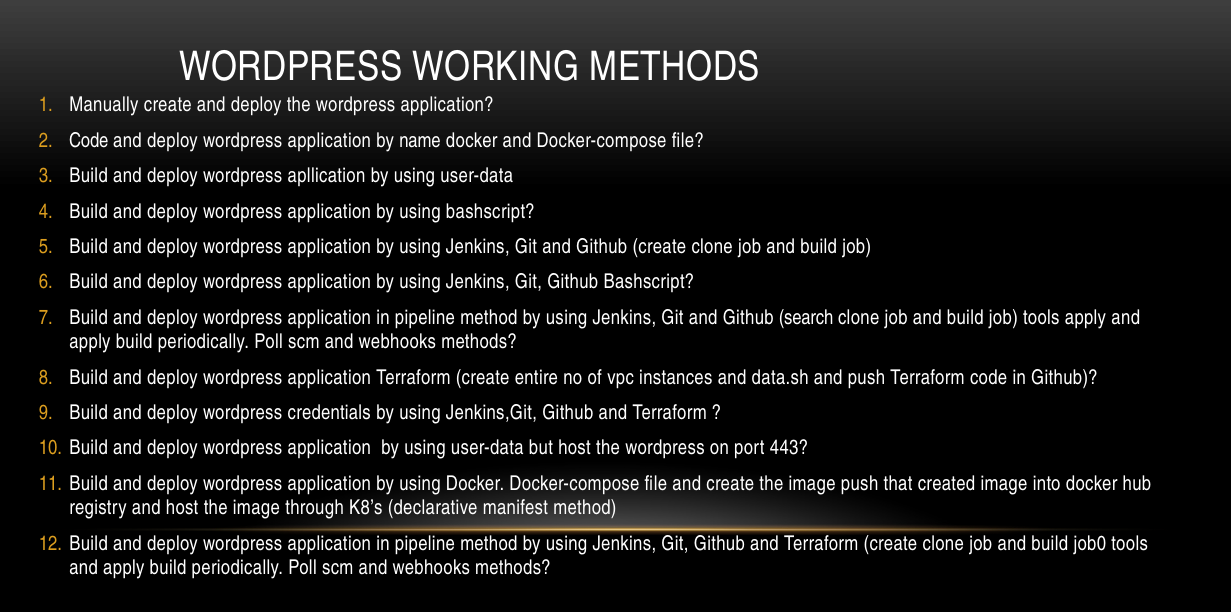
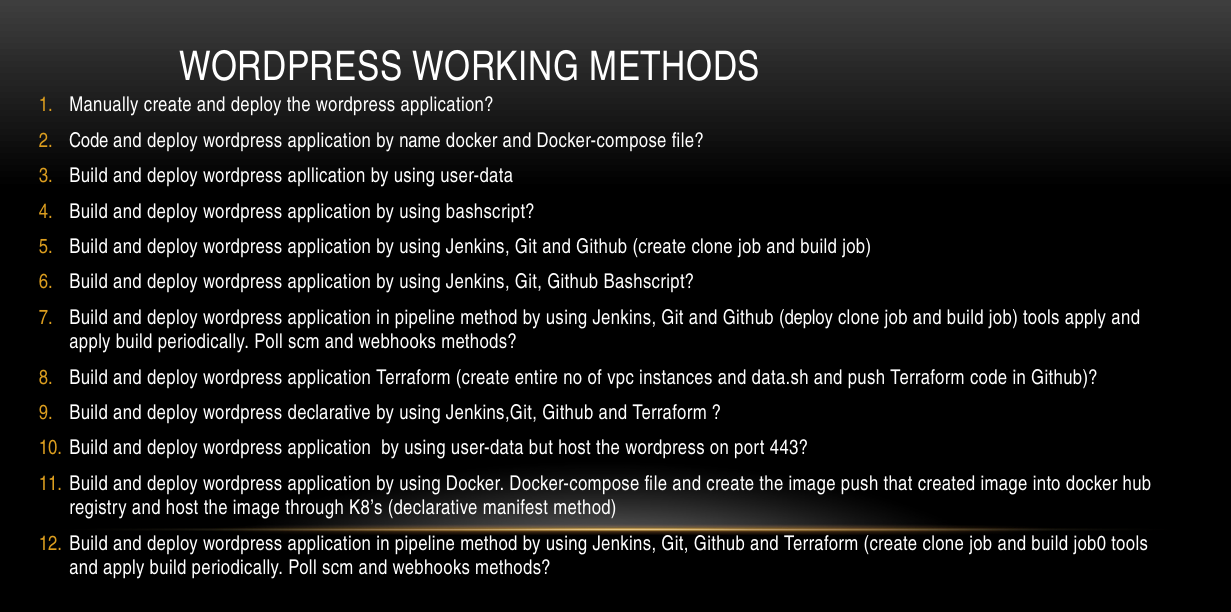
Github search: search -> deploy
wordpress credentials: credentials -> declarative
